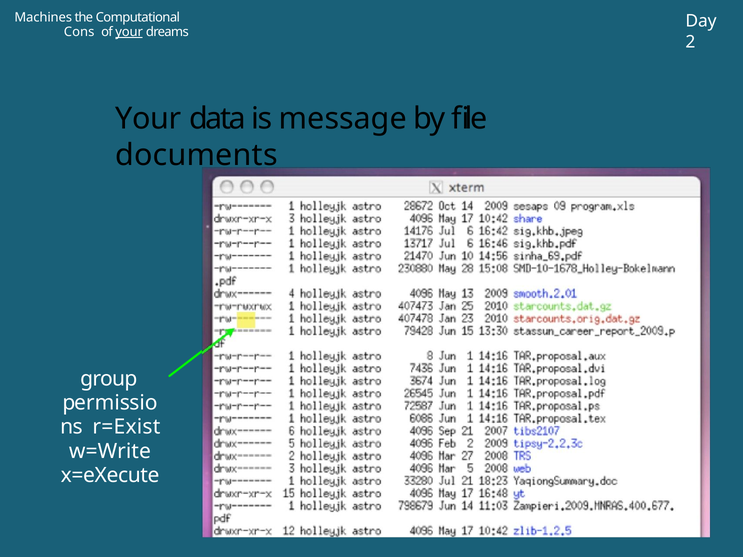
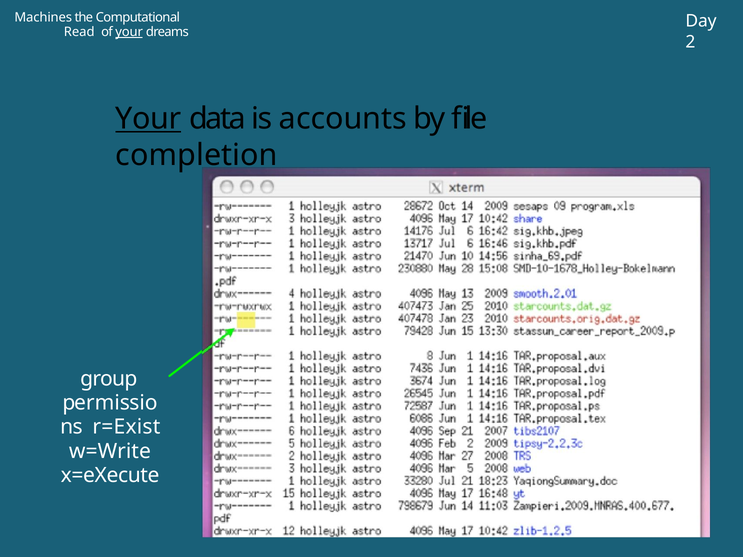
Cons: Cons -> Read
Your at (148, 119) underline: none -> present
message: message -> accounts
documents: documents -> completion
